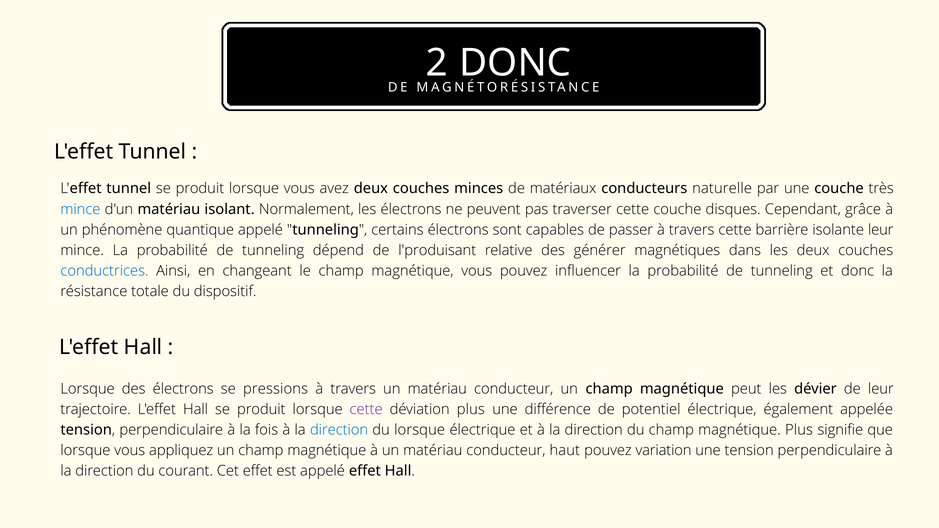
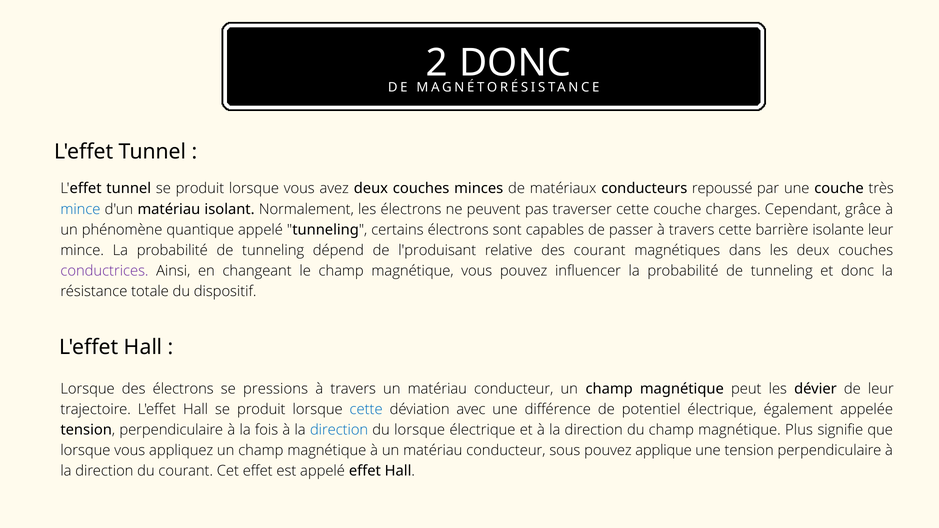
naturelle: naturelle -> repoussé
disques: disques -> charges
des générer: générer -> courant
conductrices colour: blue -> purple
cette at (366, 410) colour: purple -> blue
déviation plus: plus -> avec
haut: haut -> sous
variation: variation -> applique
